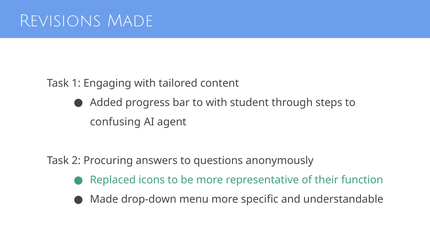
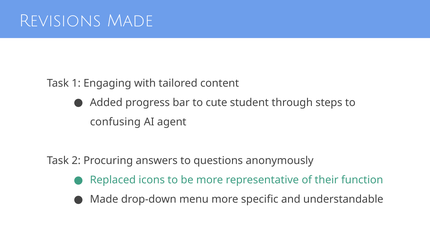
to with: with -> cute
